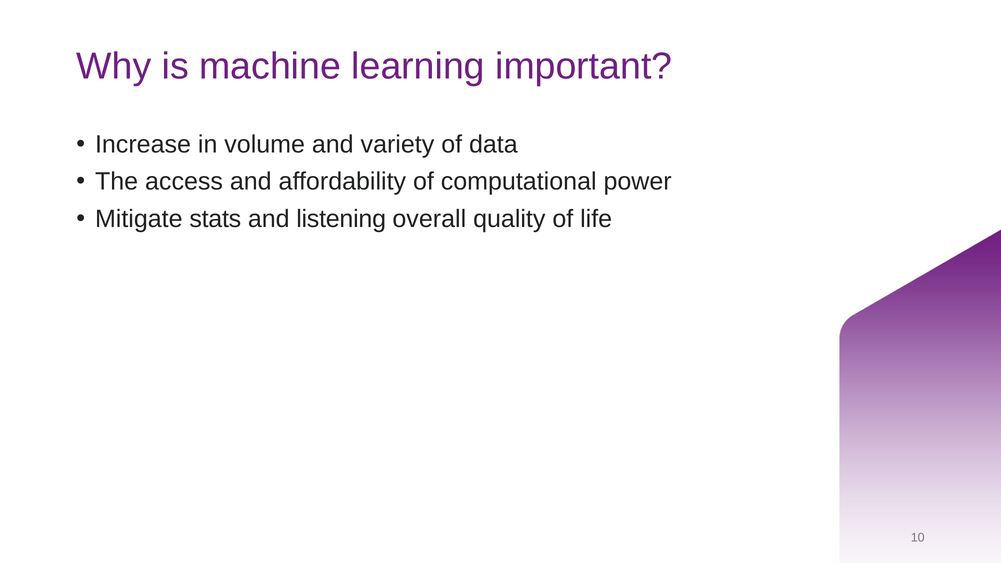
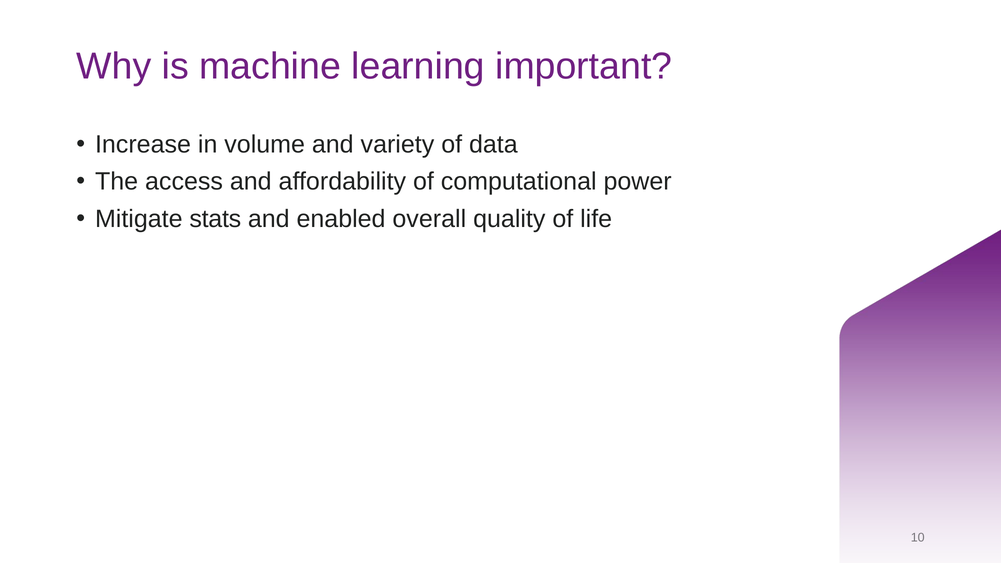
listening: listening -> enabled
